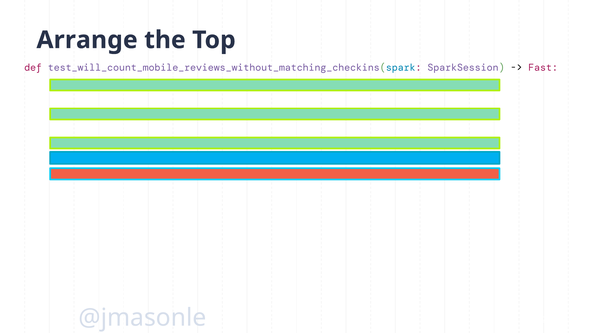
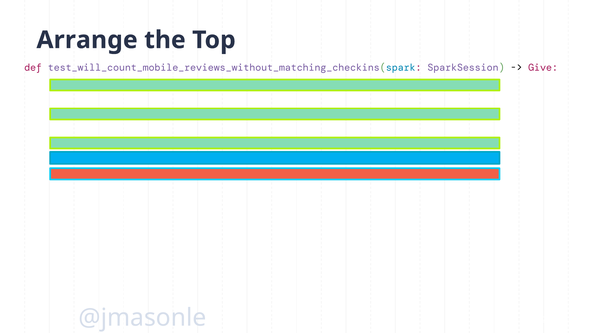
Fast: Fast -> Give
